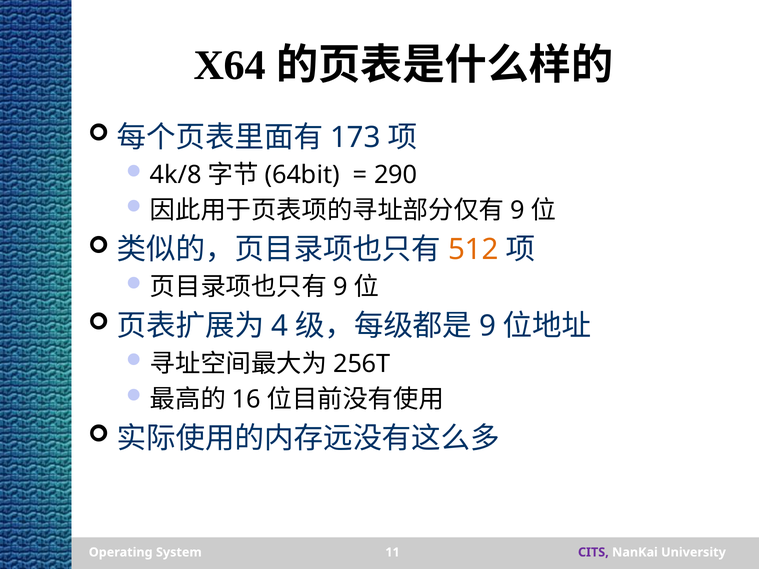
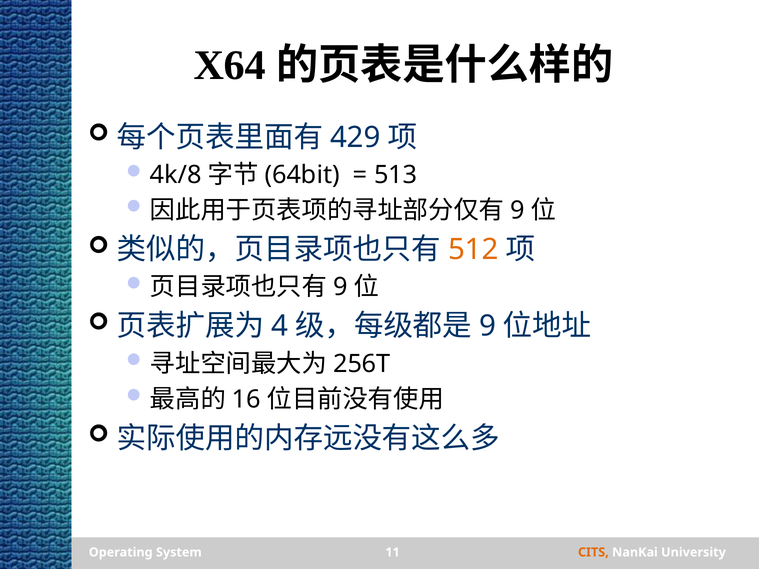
173: 173 -> 429
290: 290 -> 513
CITS colour: purple -> orange
